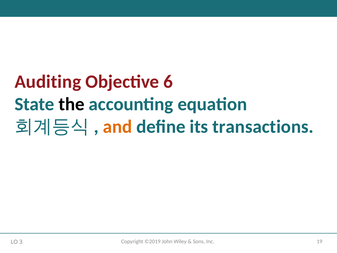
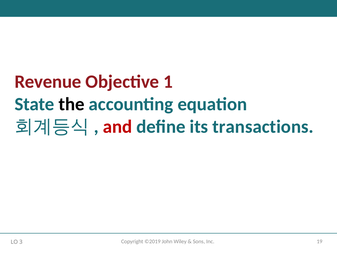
Auditing: Auditing -> Revenue
6: 6 -> 1
and colour: orange -> red
